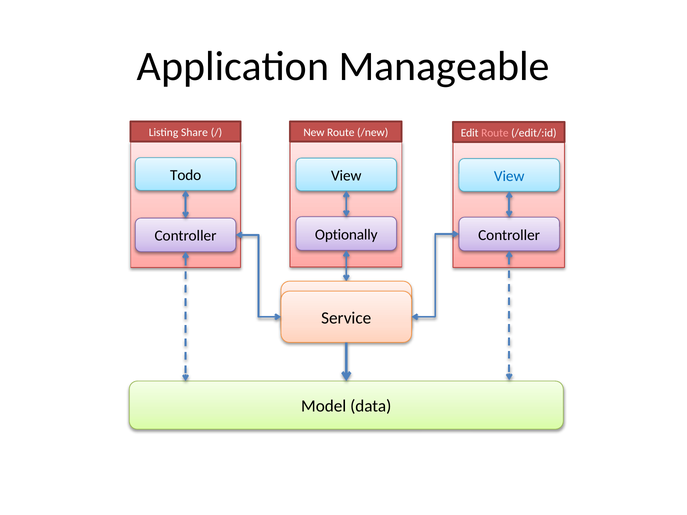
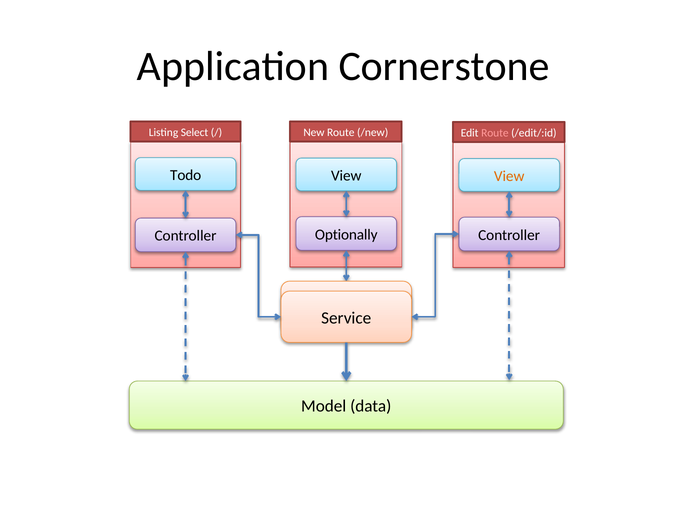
Manageable: Manageable -> Cornerstone
Share: Share -> Select
View at (509, 176) colour: blue -> orange
